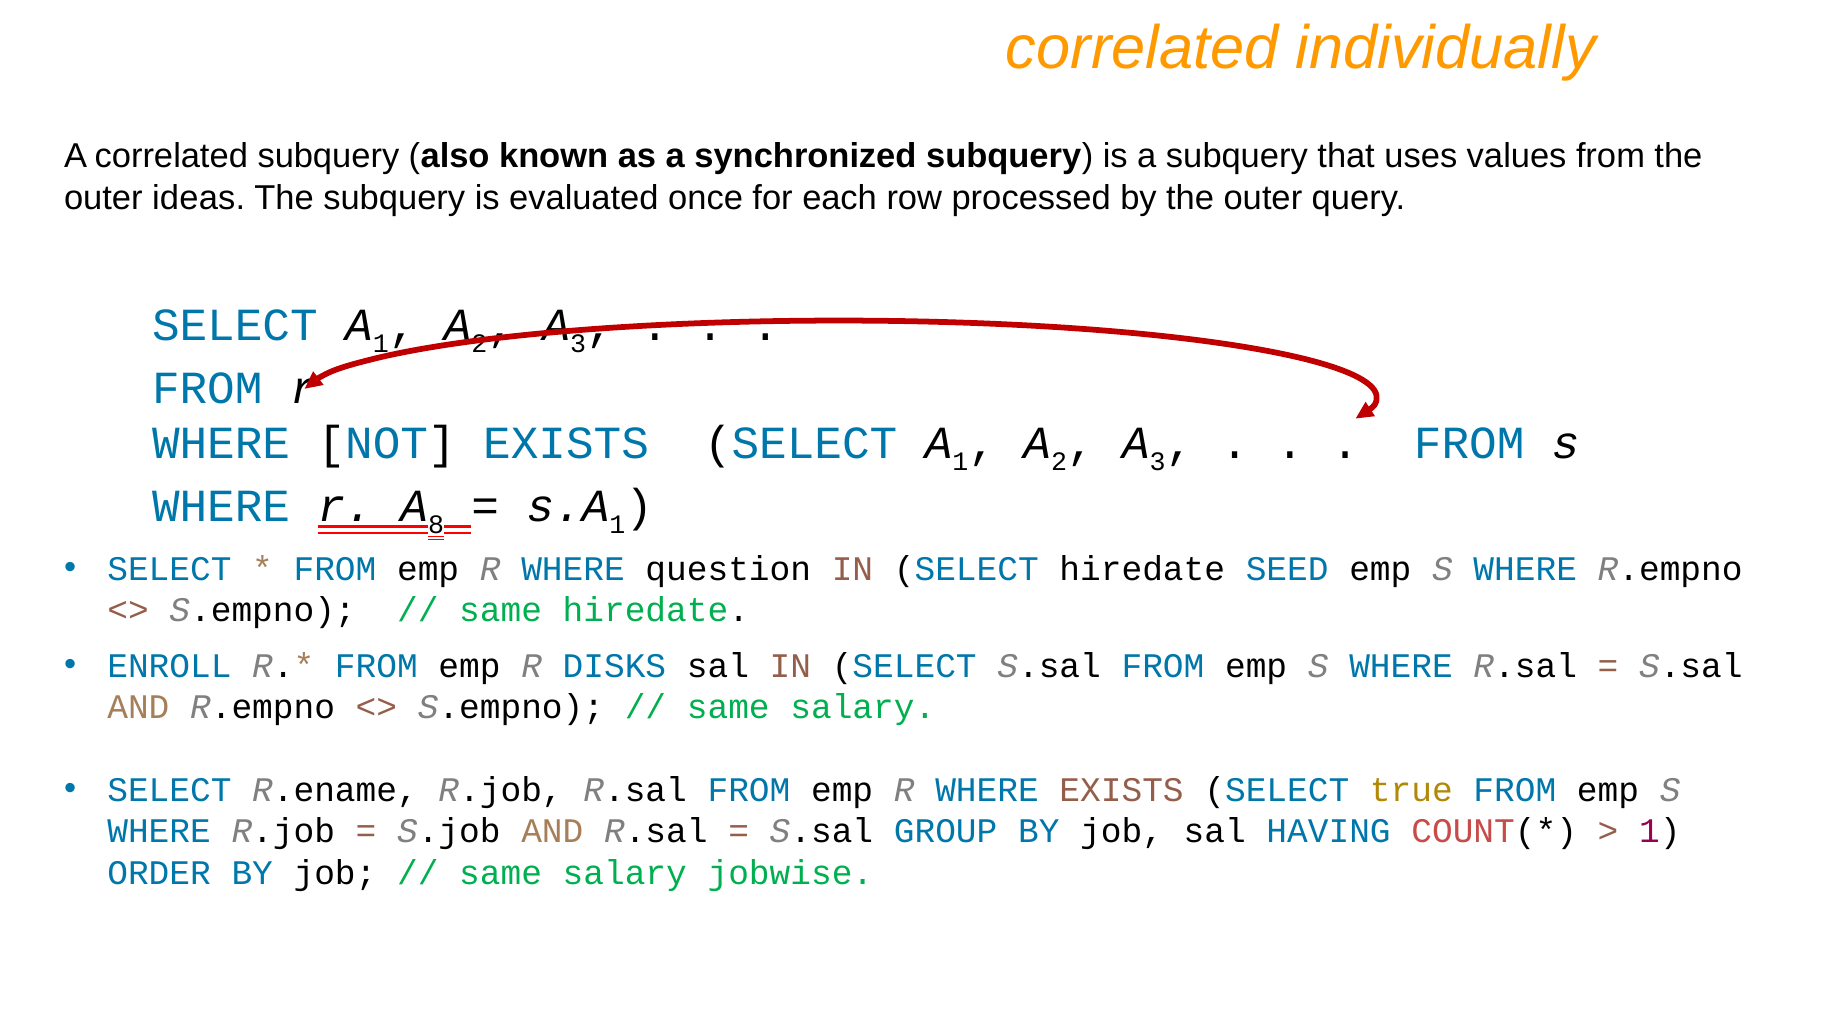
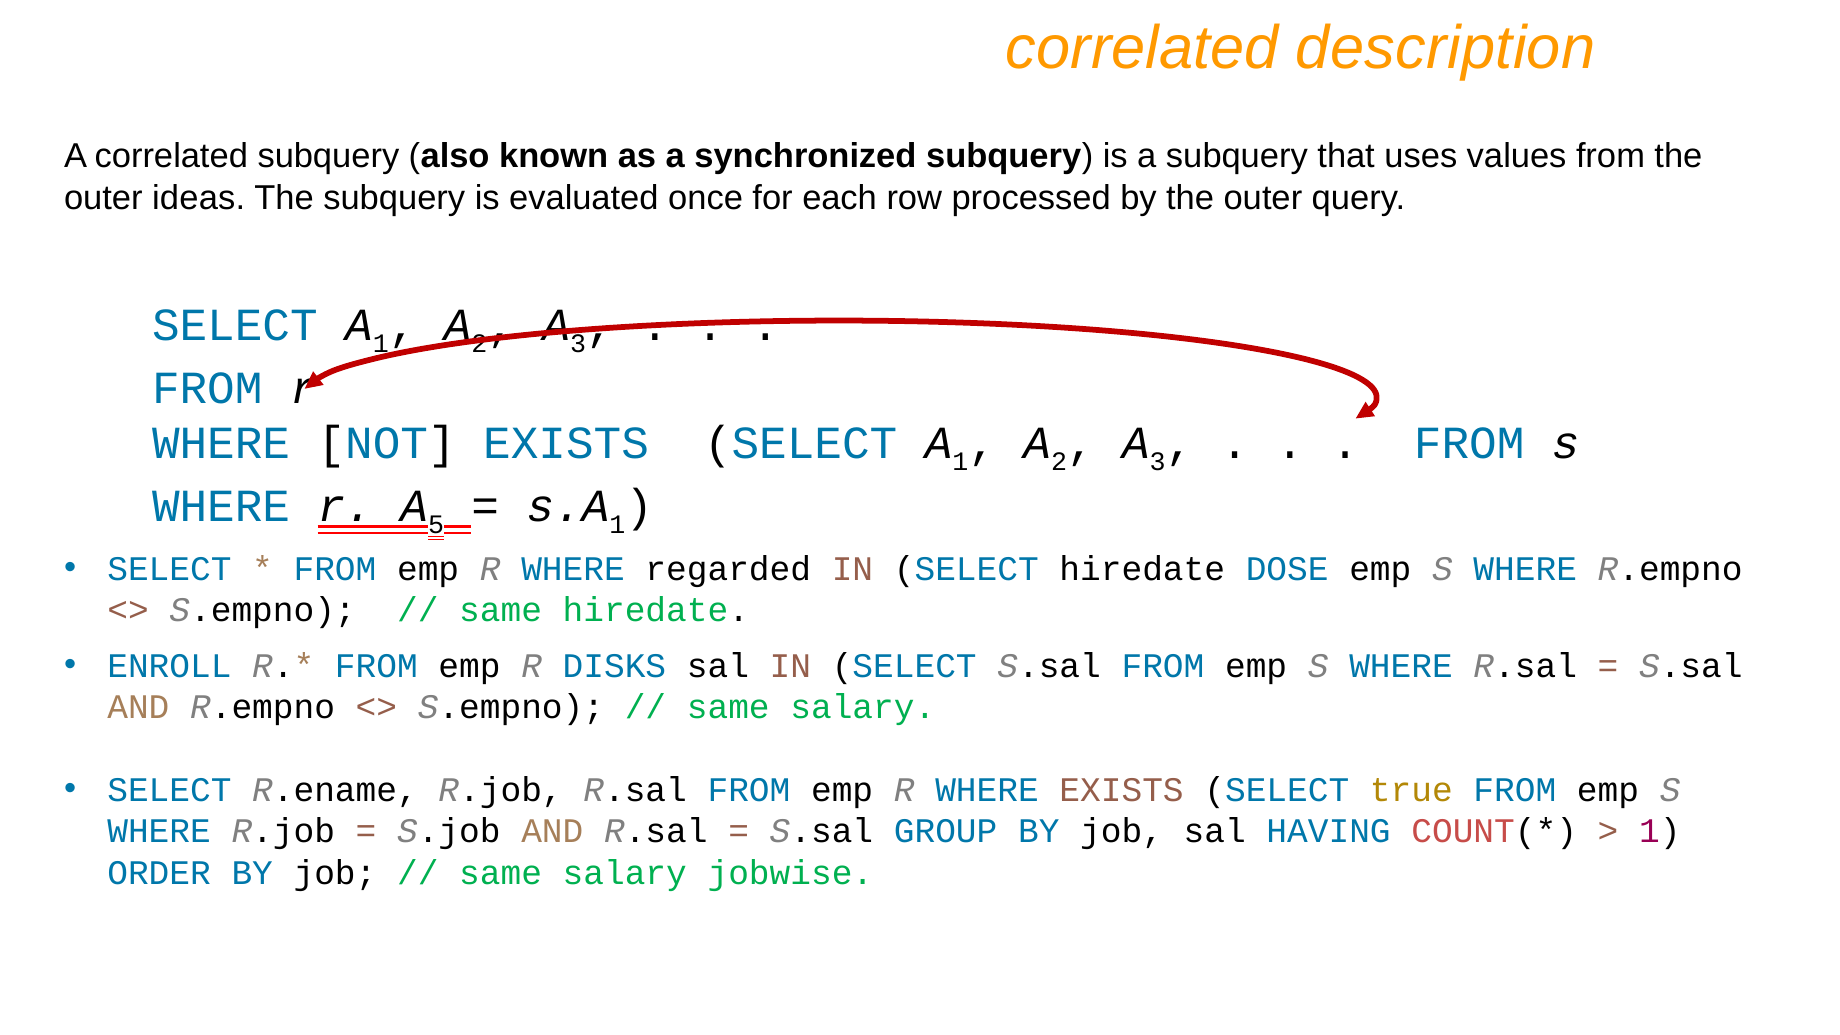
individually: individually -> description
8: 8 -> 5
question: question -> regarded
SEED: SEED -> DOSE
